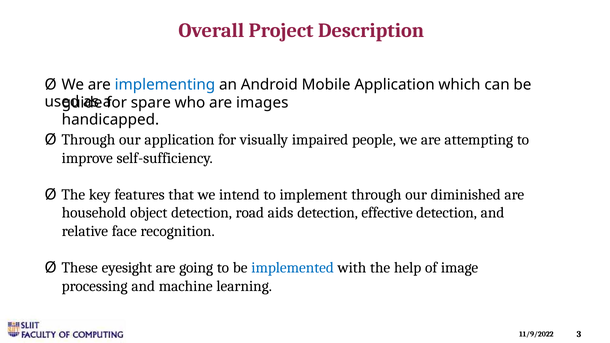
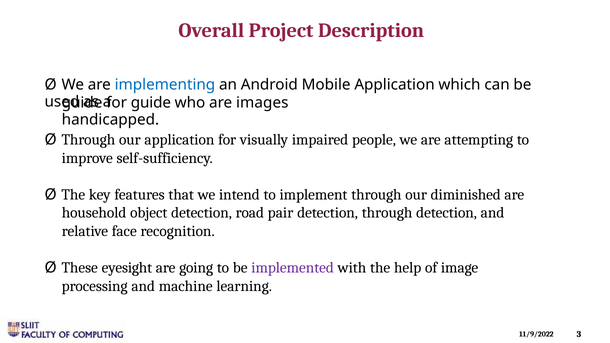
spare at (151, 103): spare -> guide
aids: aids -> pair
detection effective: effective -> through
implemented colour: blue -> purple
